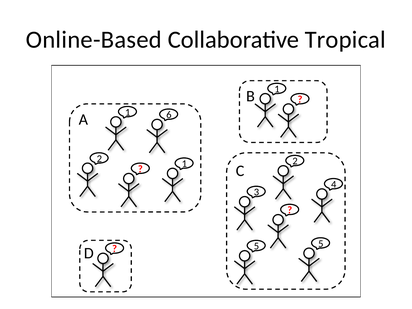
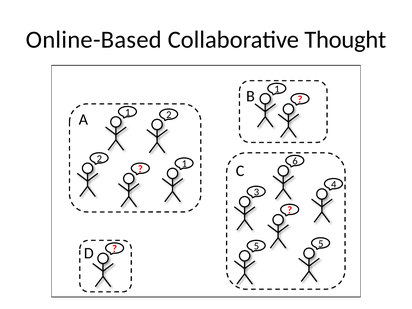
Tropical: Tropical -> Thought
1 6: 6 -> 2
1 2: 2 -> 6
